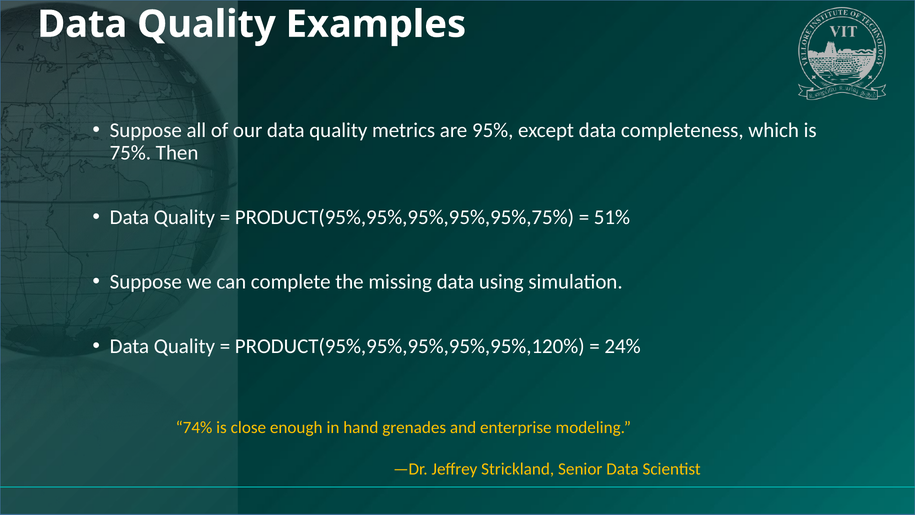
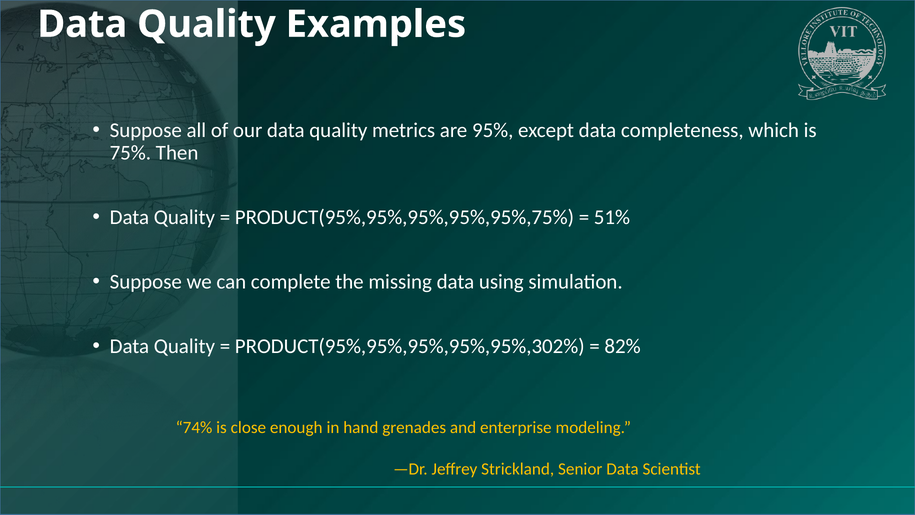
PRODUCT(95%,95%,95%,95%,95%,120%: PRODUCT(95%,95%,95%,95%,95%,120% -> PRODUCT(95%,95%,95%,95%,95%,302%
24%: 24% -> 82%
